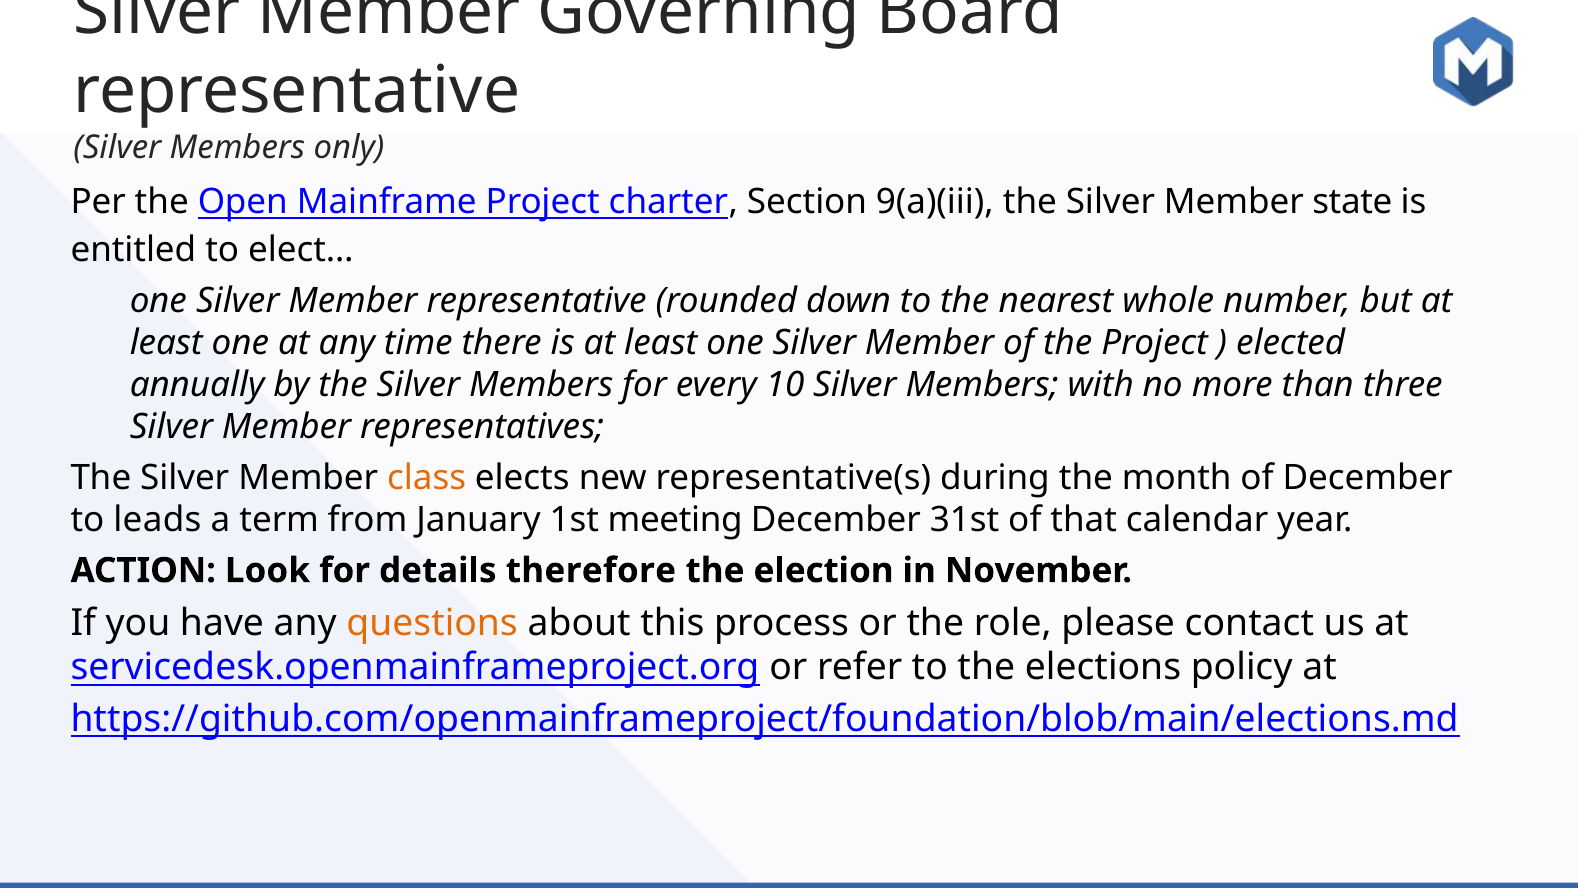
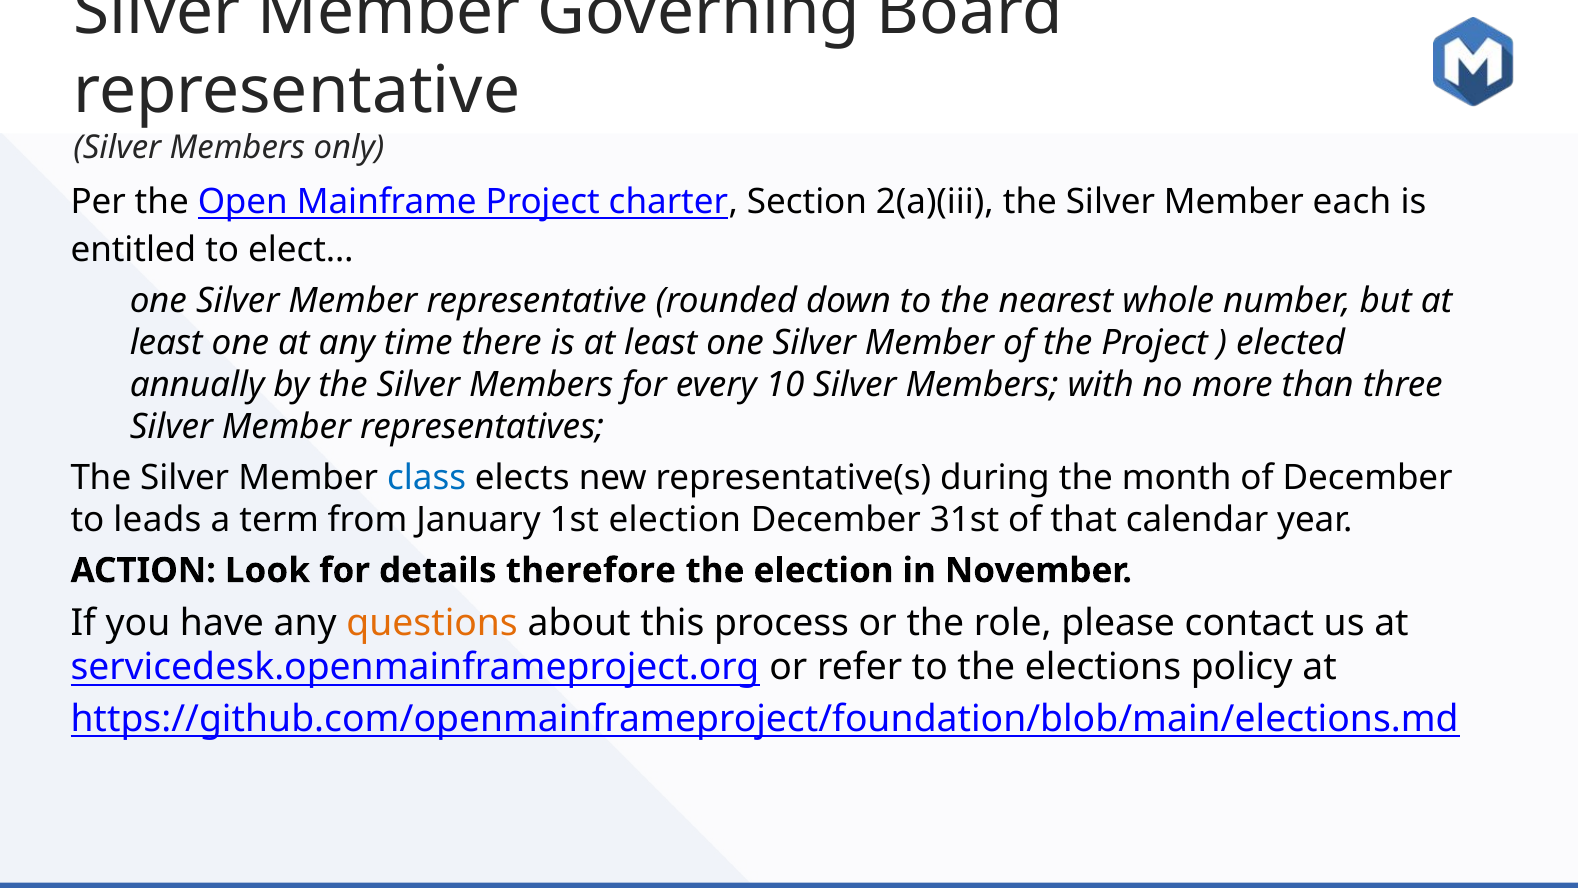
9(a)(iii: 9(a)(iii -> 2(a)(iii
state: state -> each
class colour: orange -> blue
1st meeting: meeting -> election
